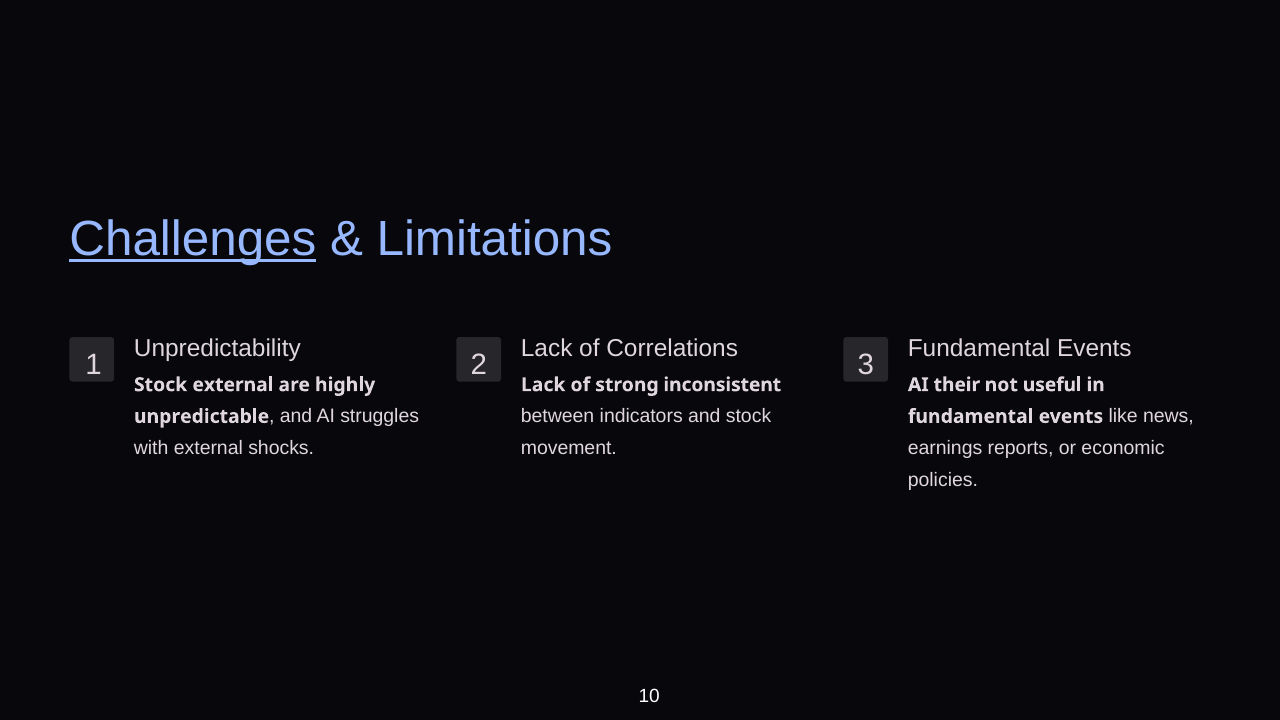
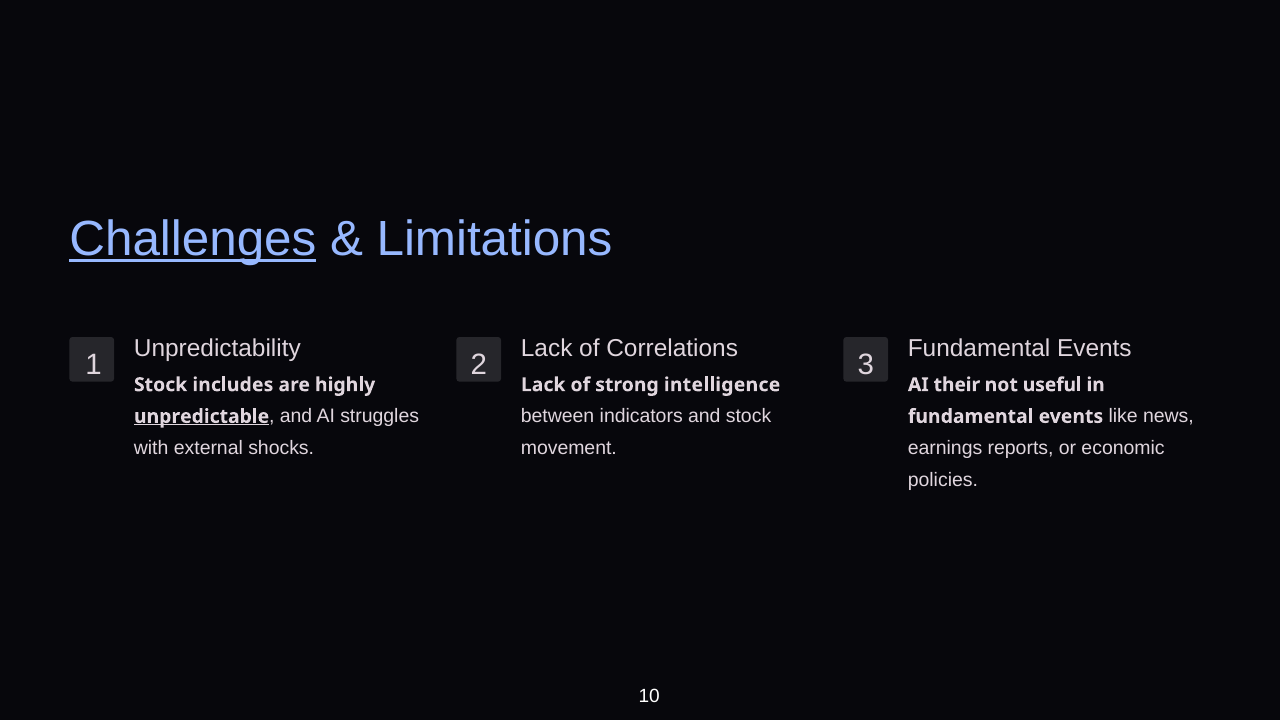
Stock external: external -> includes
inconsistent: inconsistent -> intelligence
unpredictable underline: none -> present
